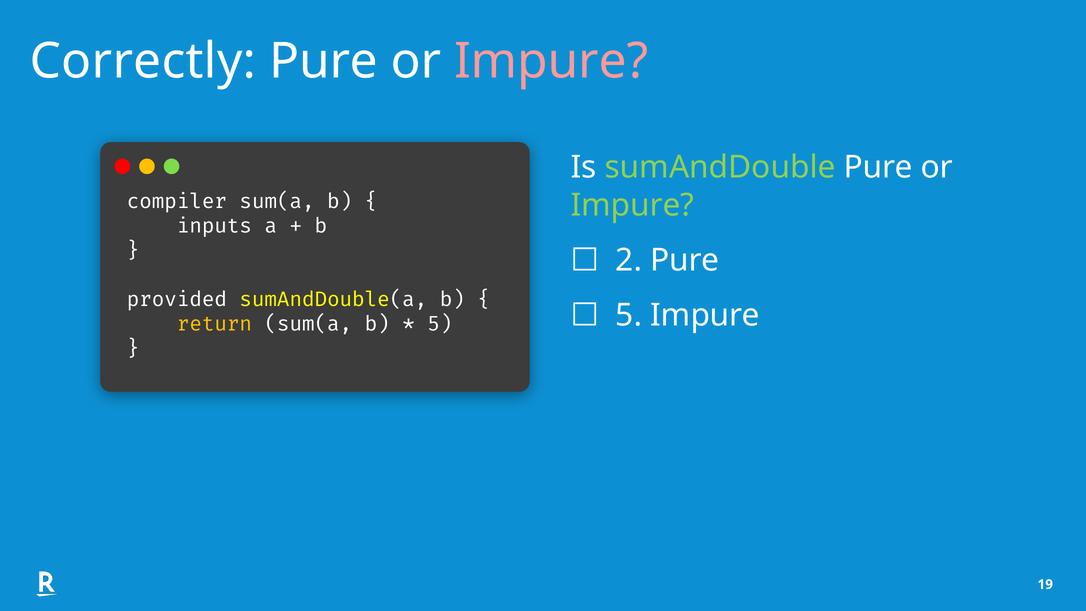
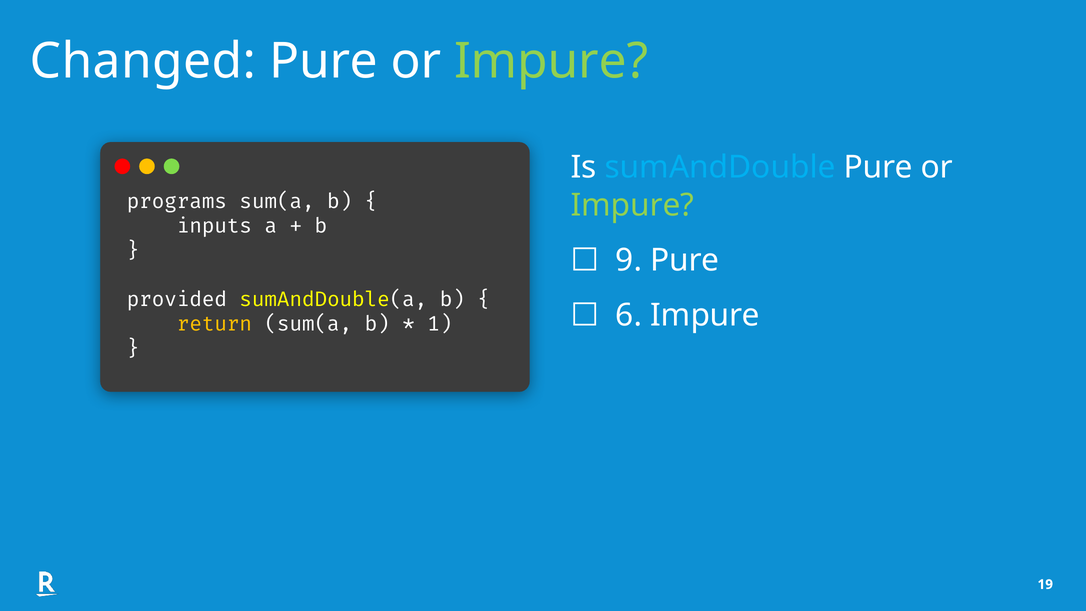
Correctly: Correctly -> Changed
Impure at (551, 61) colour: pink -> light green
sumAndDouble colour: light green -> light blue
compiler: compiler -> programs
2: 2 -> 9
5 at (629, 315): 5 -> 6
5 at (440, 324): 5 -> 1
